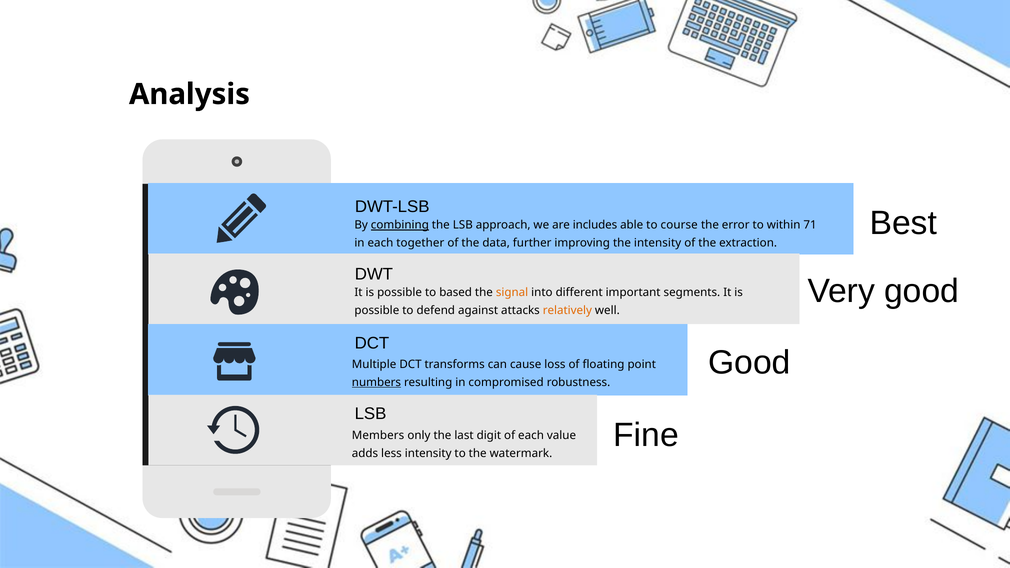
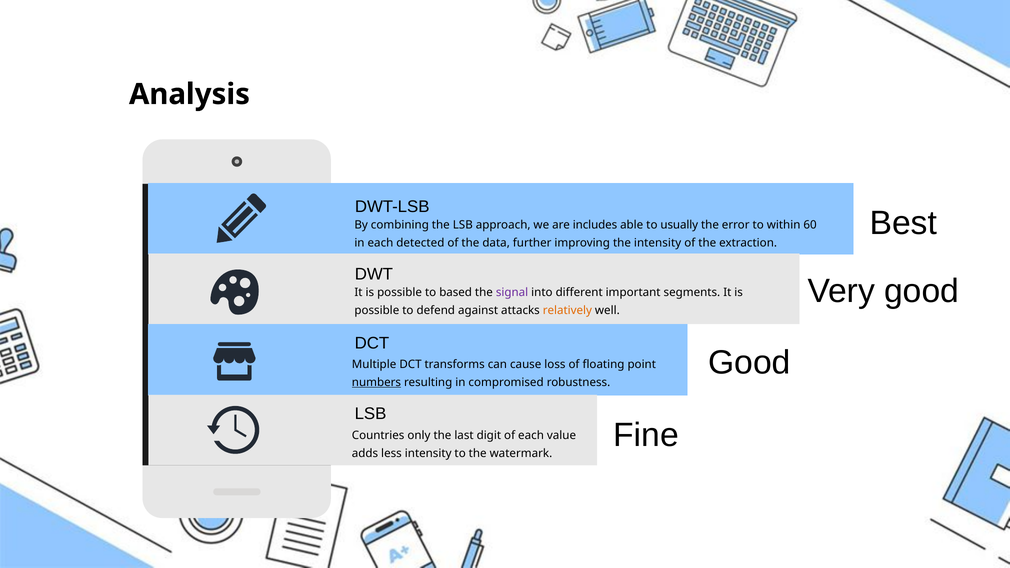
combining underline: present -> none
course: course -> usually
71: 71 -> 60
together: together -> detected
signal colour: orange -> purple
Members: Members -> Countries
